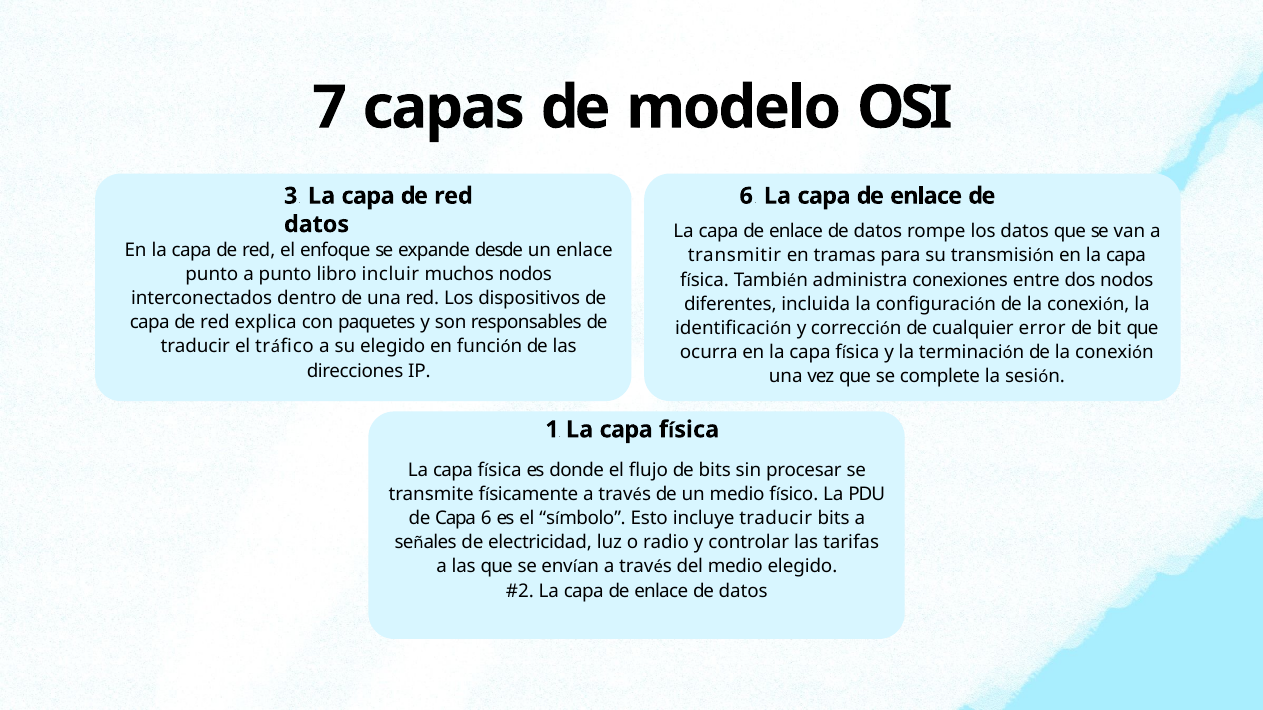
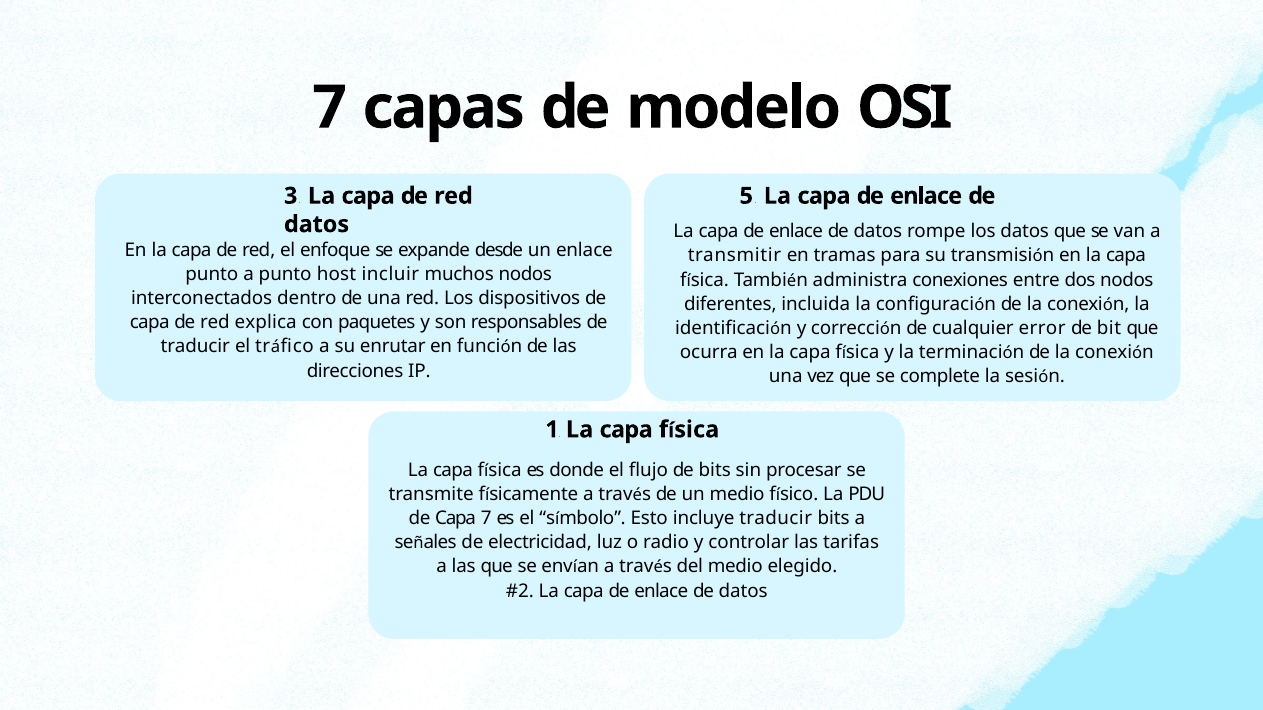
red 6: 6 -> 5
libro: libro -> host
su elegido: elegido -> enrutar
Capa 6: 6 -> 7
